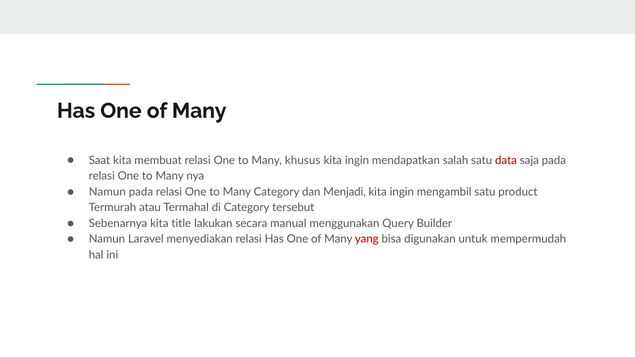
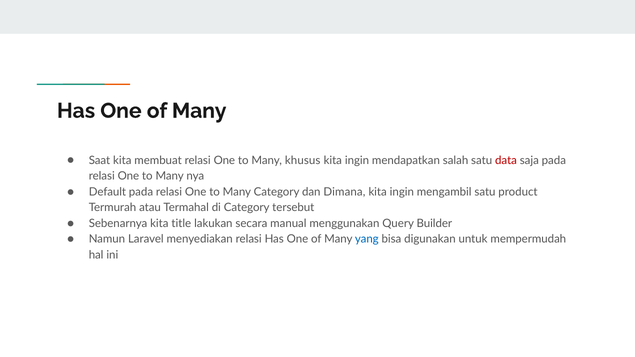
Namun at (107, 192): Namun -> Default
Menjadi: Menjadi -> Dimana
yang colour: red -> blue
